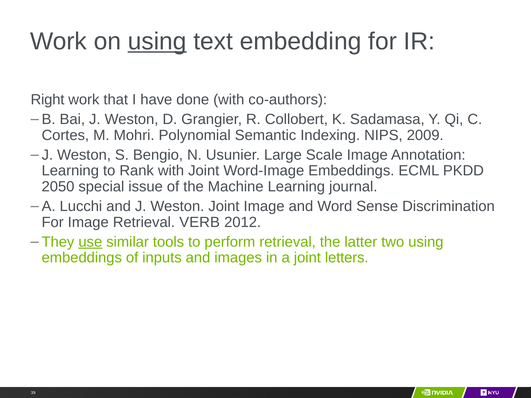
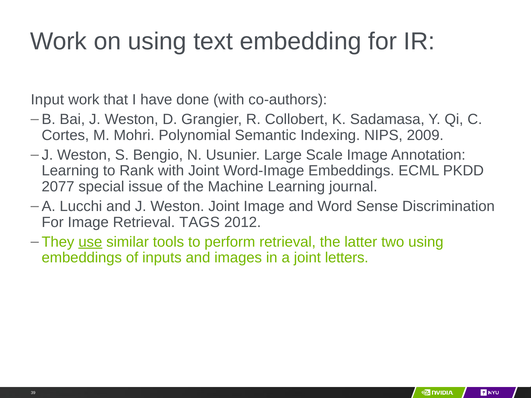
using at (157, 41) underline: present -> none
Right: Right -> Input
2050: 2050 -> 2077
VERB: VERB -> TAGS
